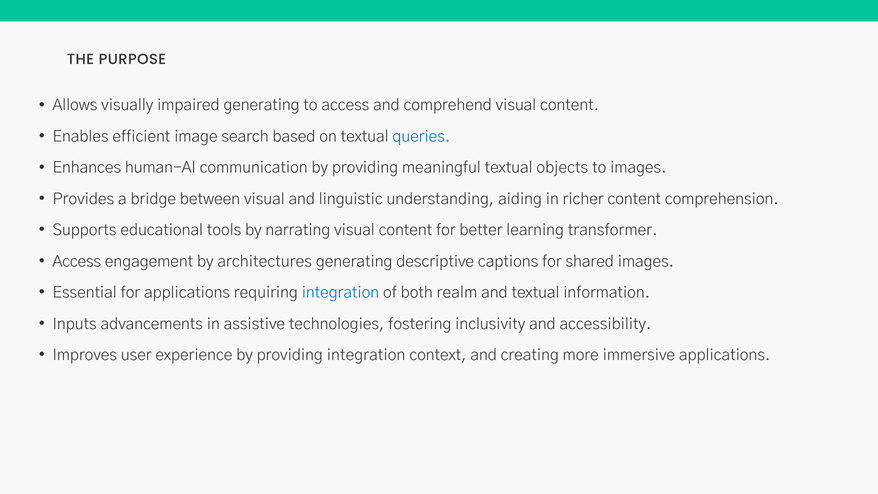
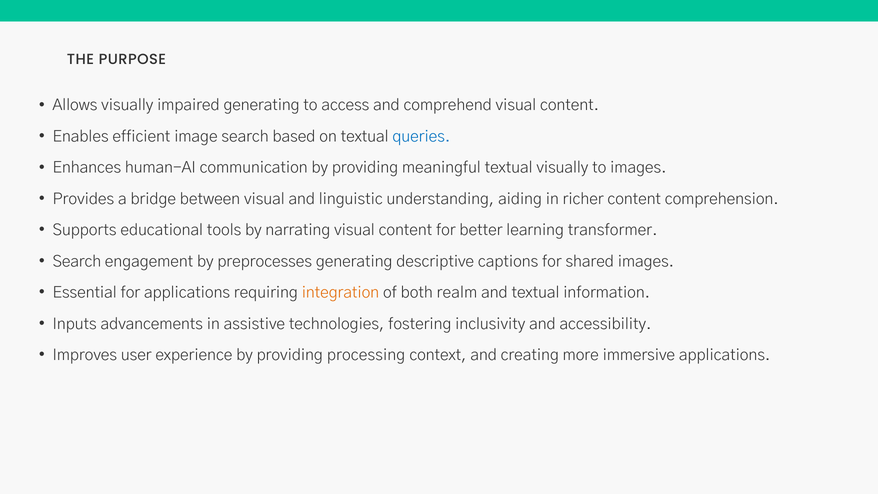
textual objects: objects -> visually
Access at (77, 261): Access -> Search
architectures: architectures -> preprocesses
integration at (340, 293) colour: blue -> orange
providing integration: integration -> processing
